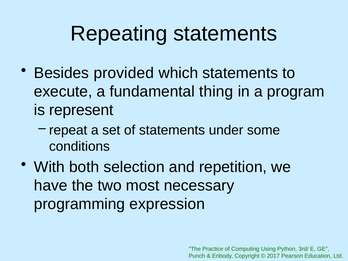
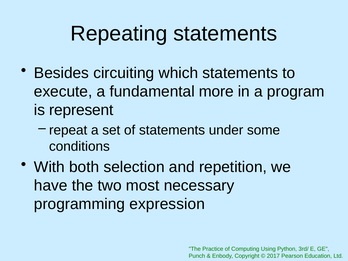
provided: provided -> circuiting
thing: thing -> more
